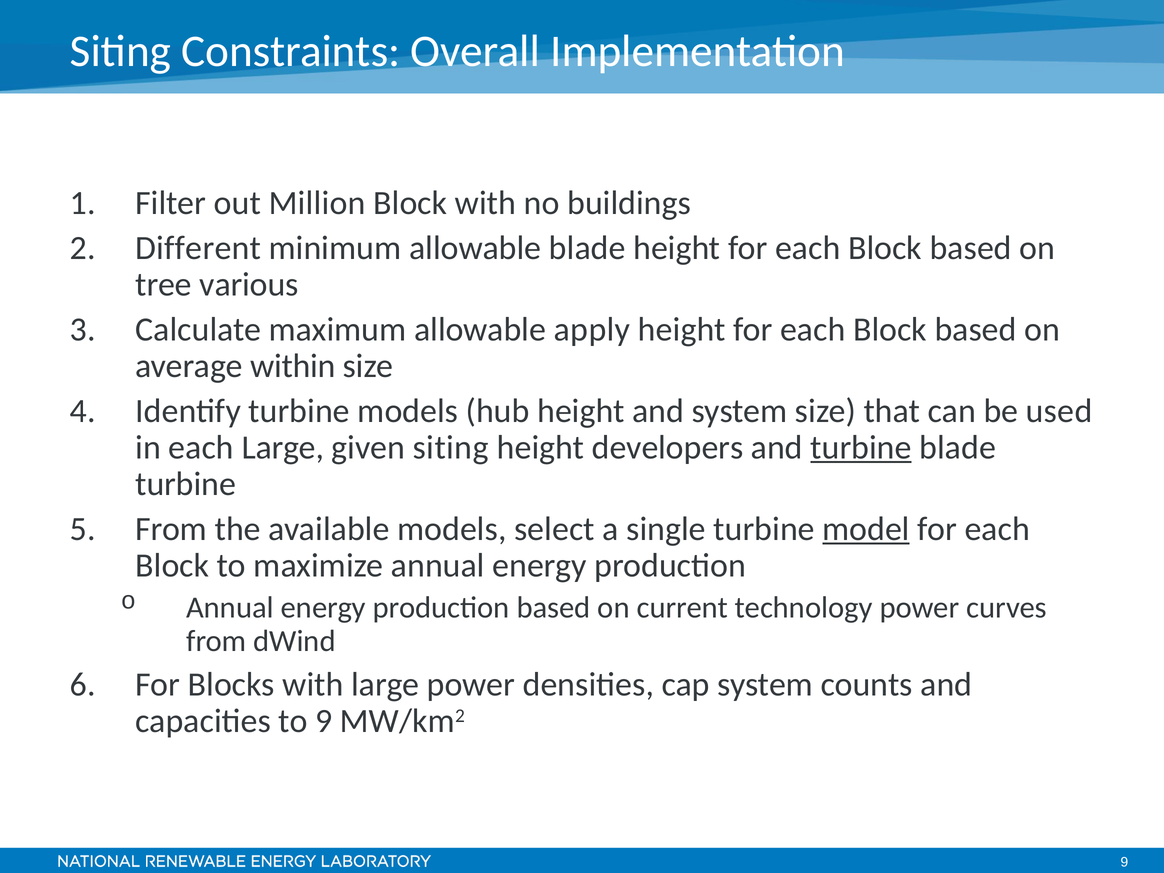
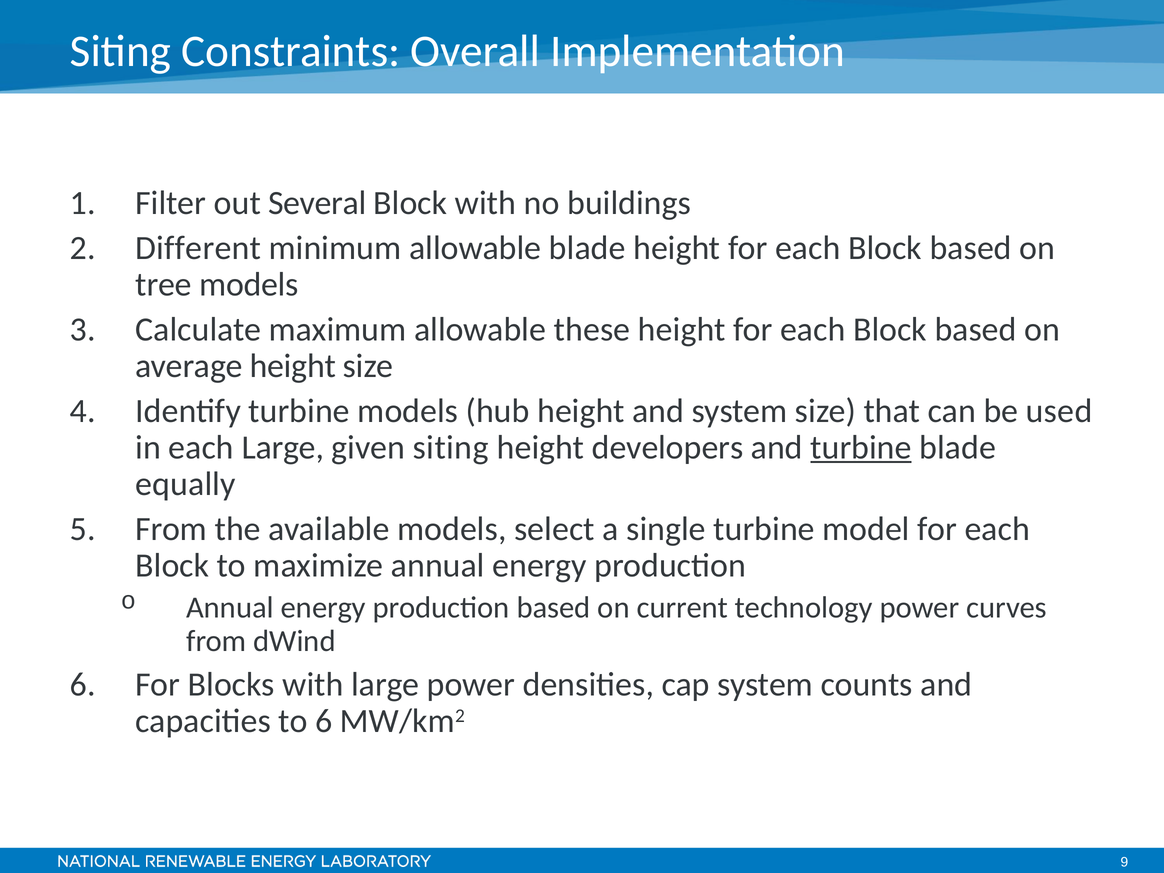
Million: Million -> Several
tree various: various -> models
apply: apply -> these
average within: within -> height
turbine at (186, 484): turbine -> equally
model underline: present -> none
to 9: 9 -> 6
